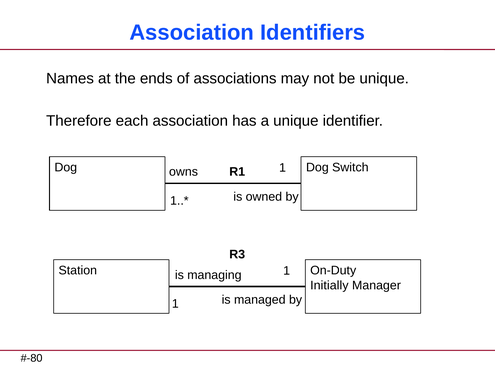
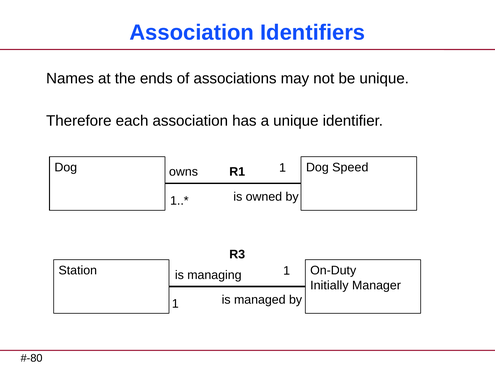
Switch: Switch -> Speed
